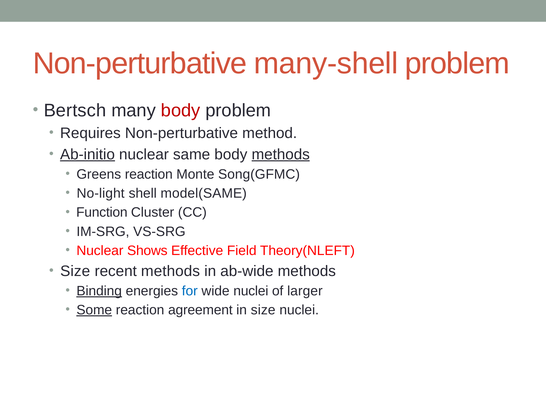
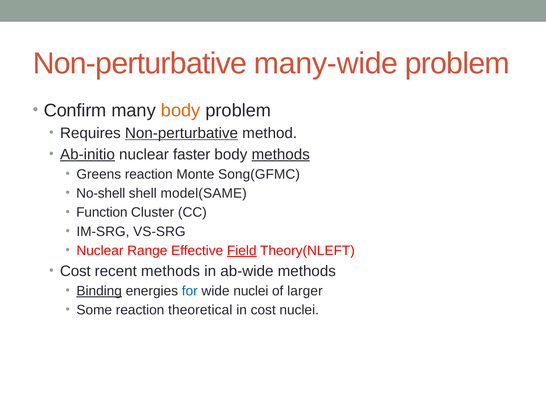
many-shell: many-shell -> many-wide
Bertsch: Bertsch -> Confirm
body at (181, 110) colour: red -> orange
Non-perturbative at (182, 133) underline: none -> present
same: same -> faster
No-light: No-light -> No-shell
Shows: Shows -> Range
Field underline: none -> present
Size at (75, 271): Size -> Cost
Some underline: present -> none
agreement: agreement -> theoretical
in size: size -> cost
